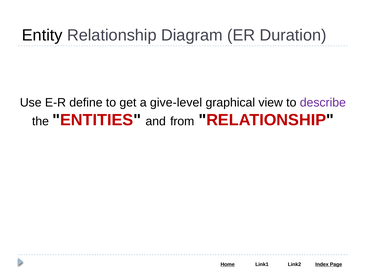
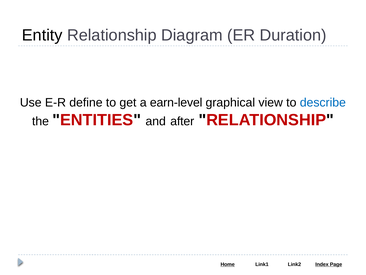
give-level: give-level -> earn-level
describe colour: purple -> blue
from: from -> after
